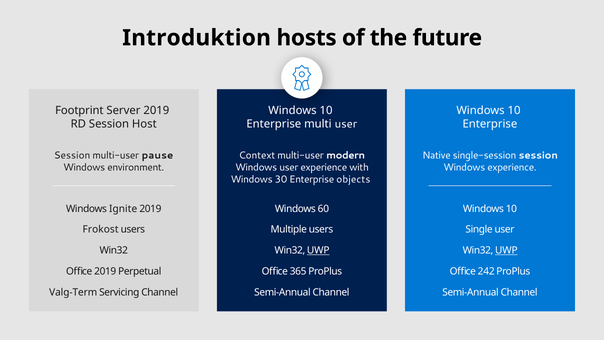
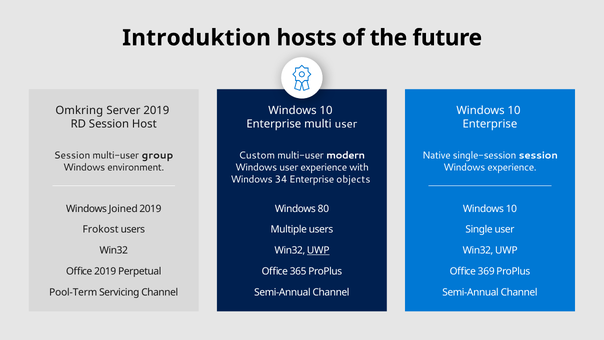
Footprint: Footprint -> Omkring
pause: pause -> group
Context: Context -> Custom
30: 30 -> 34
Ignite: Ignite -> Joined
60: 60 -> 80
UWP at (506, 250) underline: present -> none
242: 242 -> 369
Valg-Term: Valg-Term -> Pool-Term
